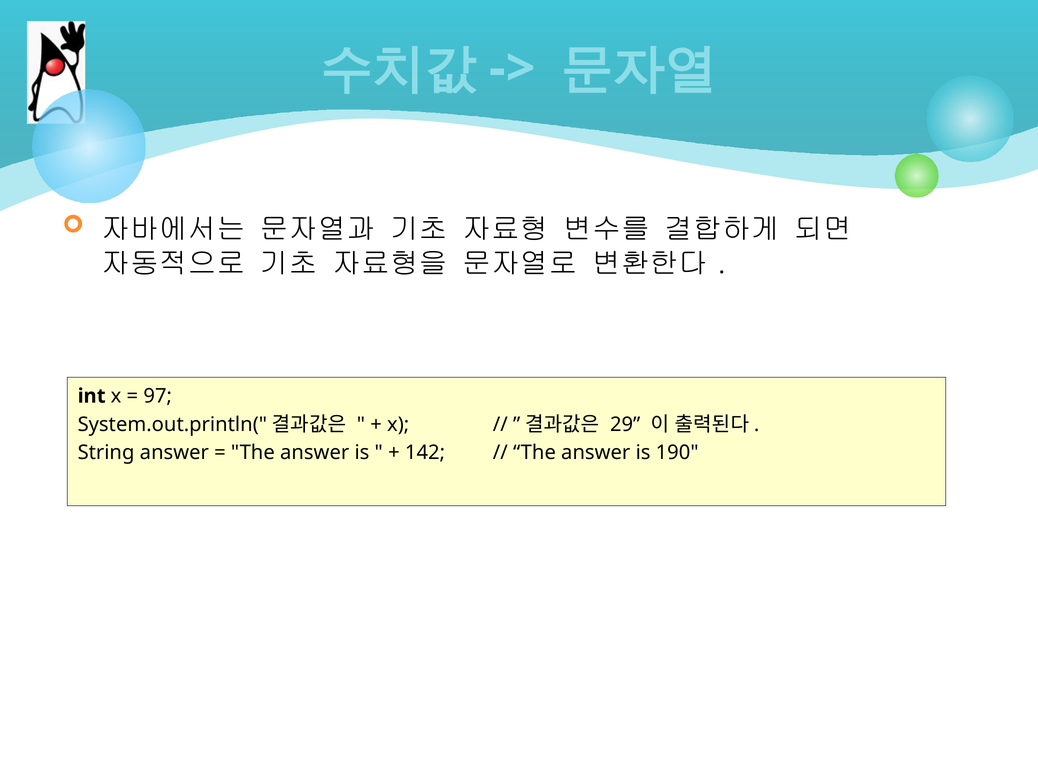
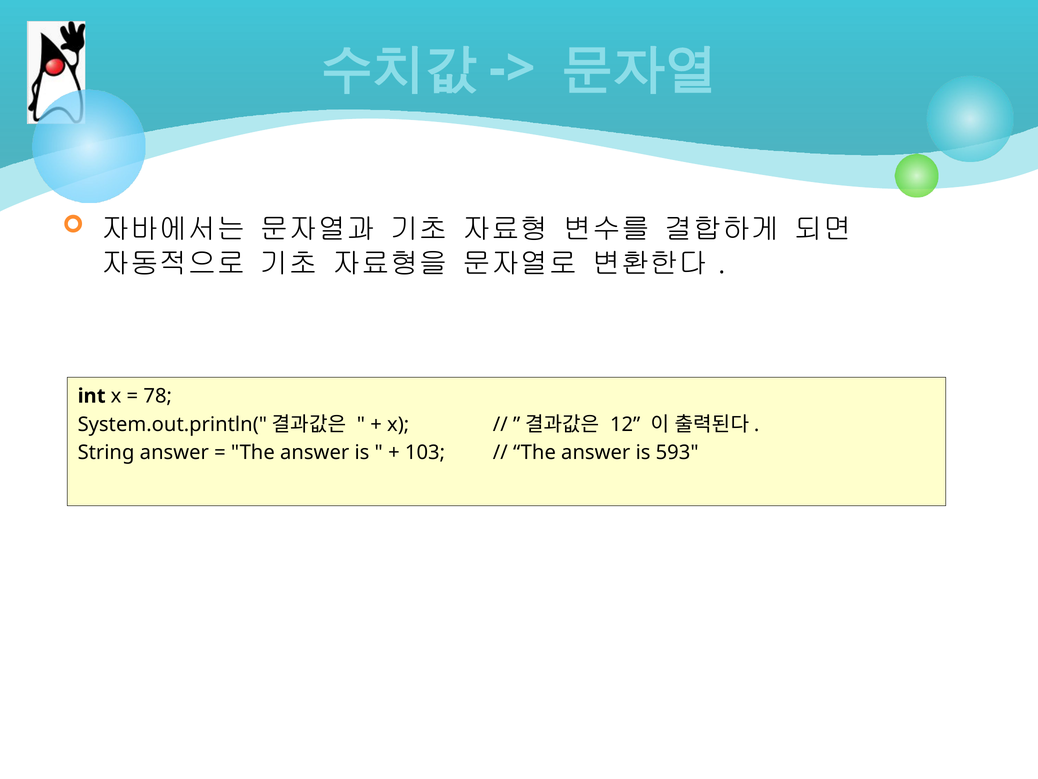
97: 97 -> 78
29: 29 -> 12
142: 142 -> 103
190: 190 -> 593
